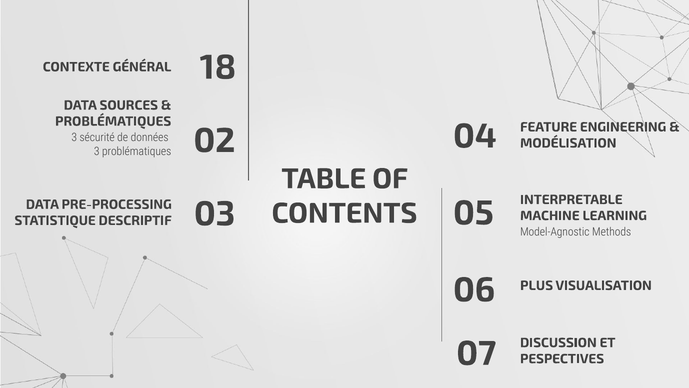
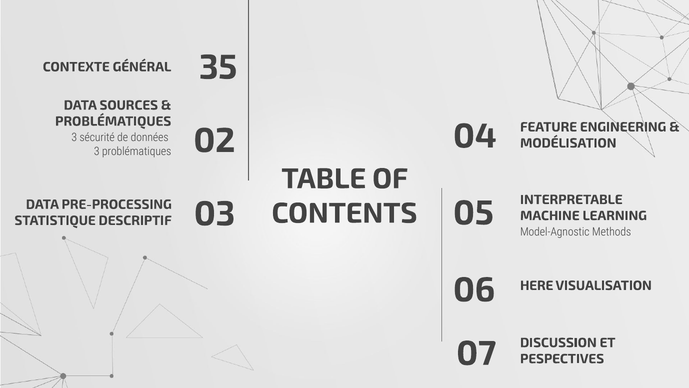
18: 18 -> 35
PLUS: PLUS -> HERE
